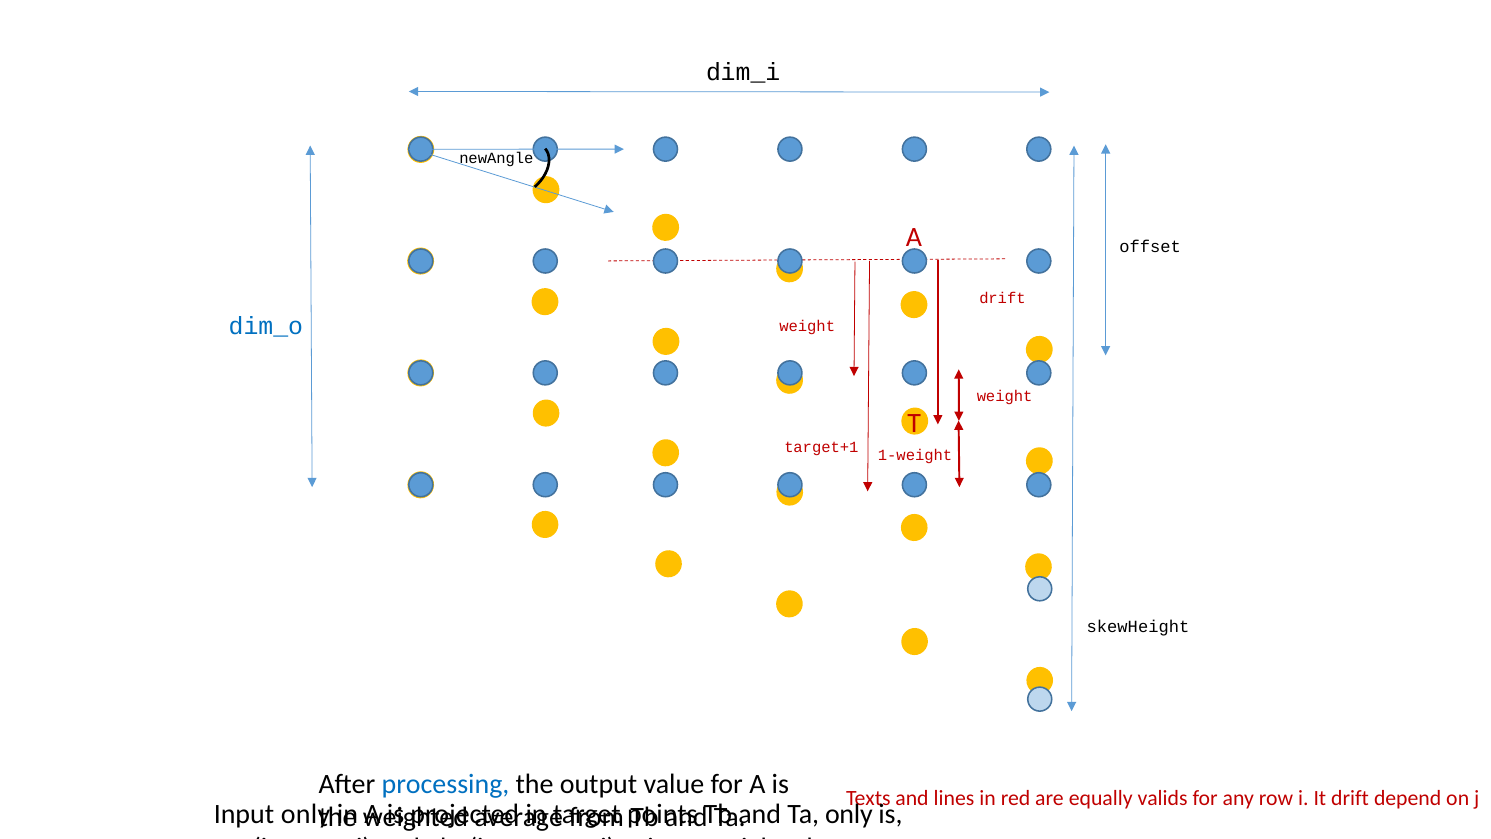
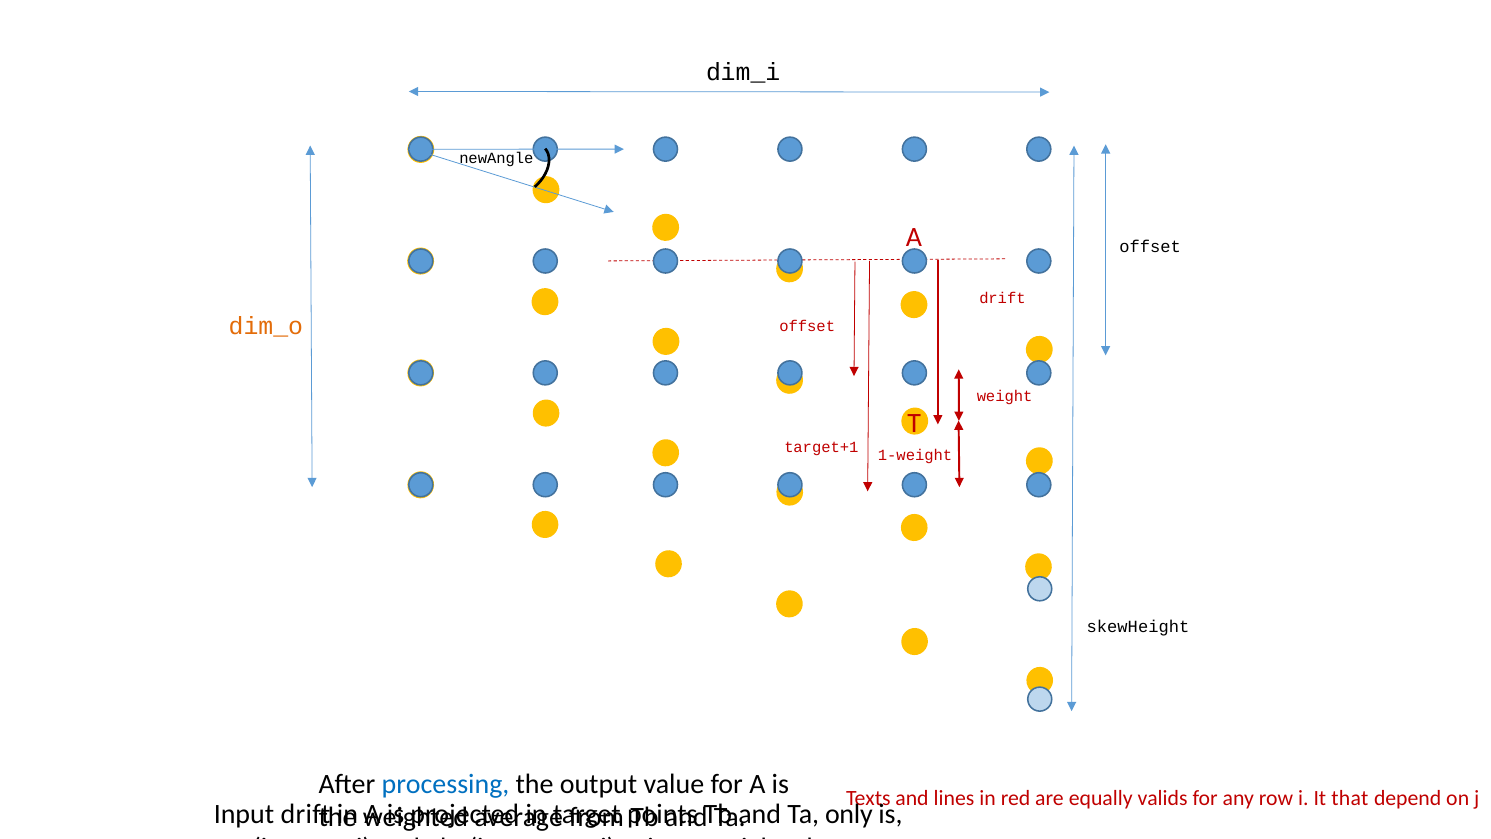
dim_o colour: blue -> orange
weight at (807, 326): weight -> offset
It drift: drift -> that
Input only: only -> drift
